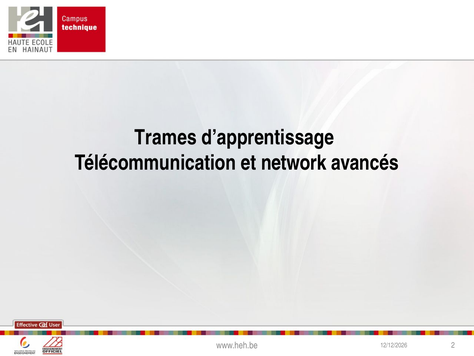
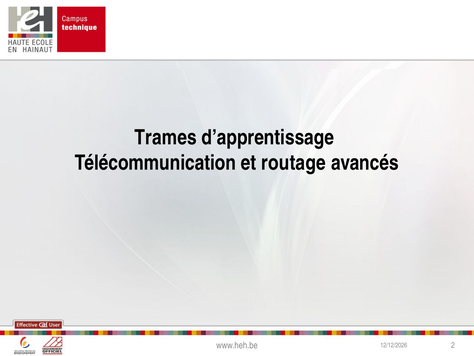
network: network -> routage
